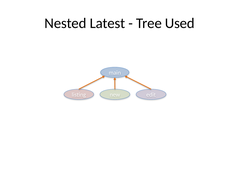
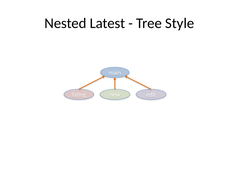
Used: Used -> Style
